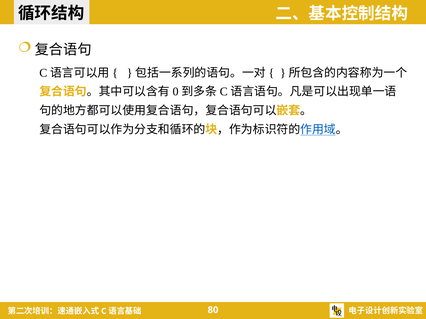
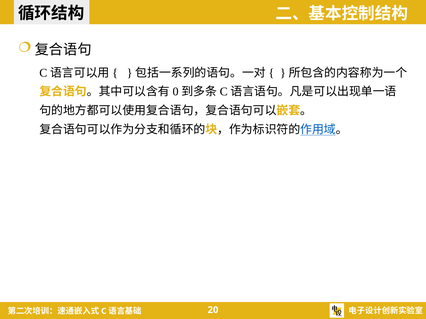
80: 80 -> 20
